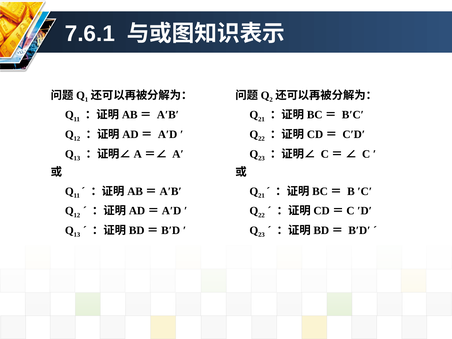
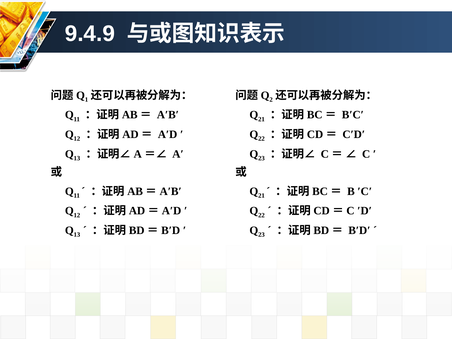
7.6.1: 7.6.1 -> 9.4.9
